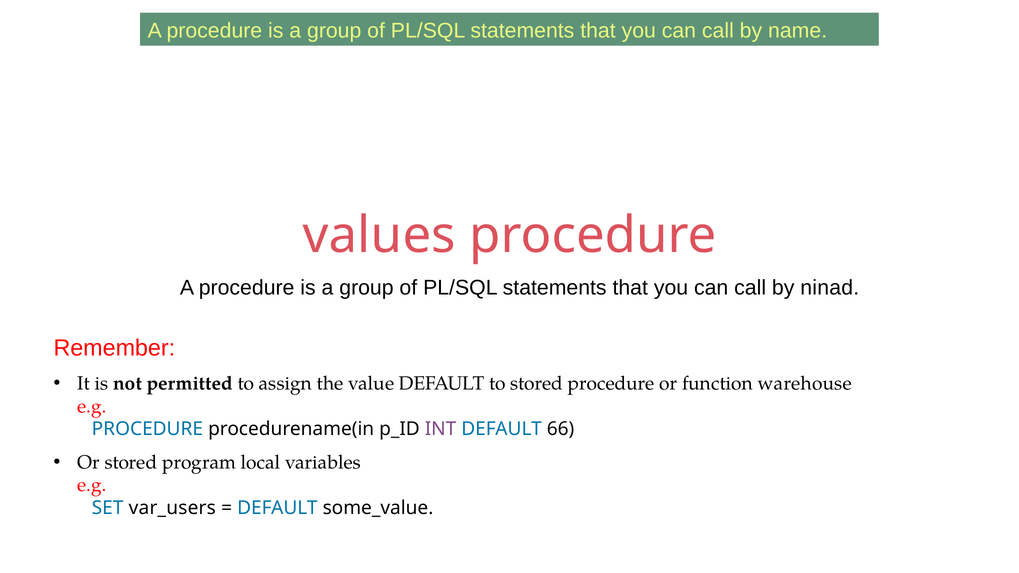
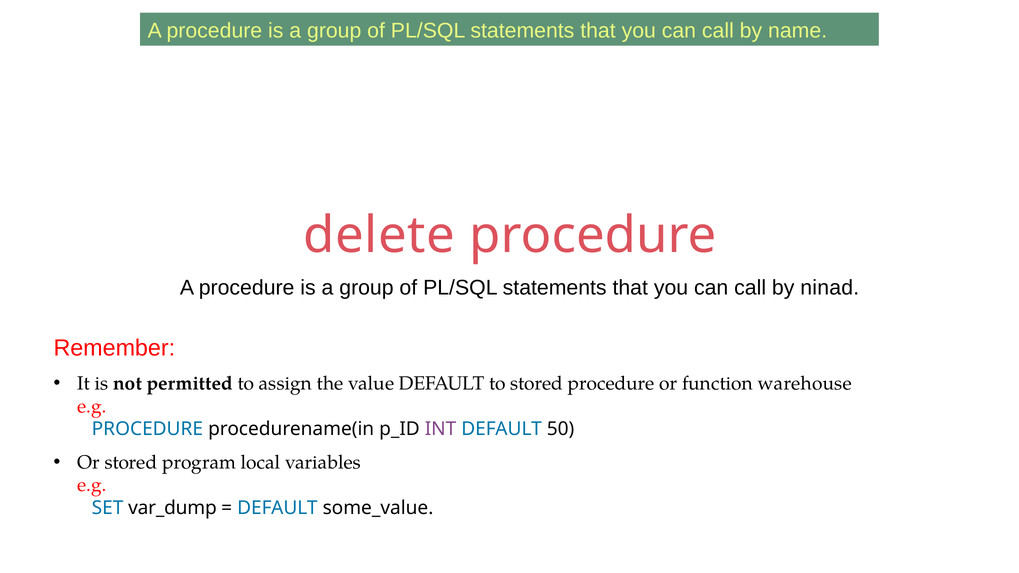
values: values -> delete
66: 66 -> 50
var_users: var_users -> var_dump
